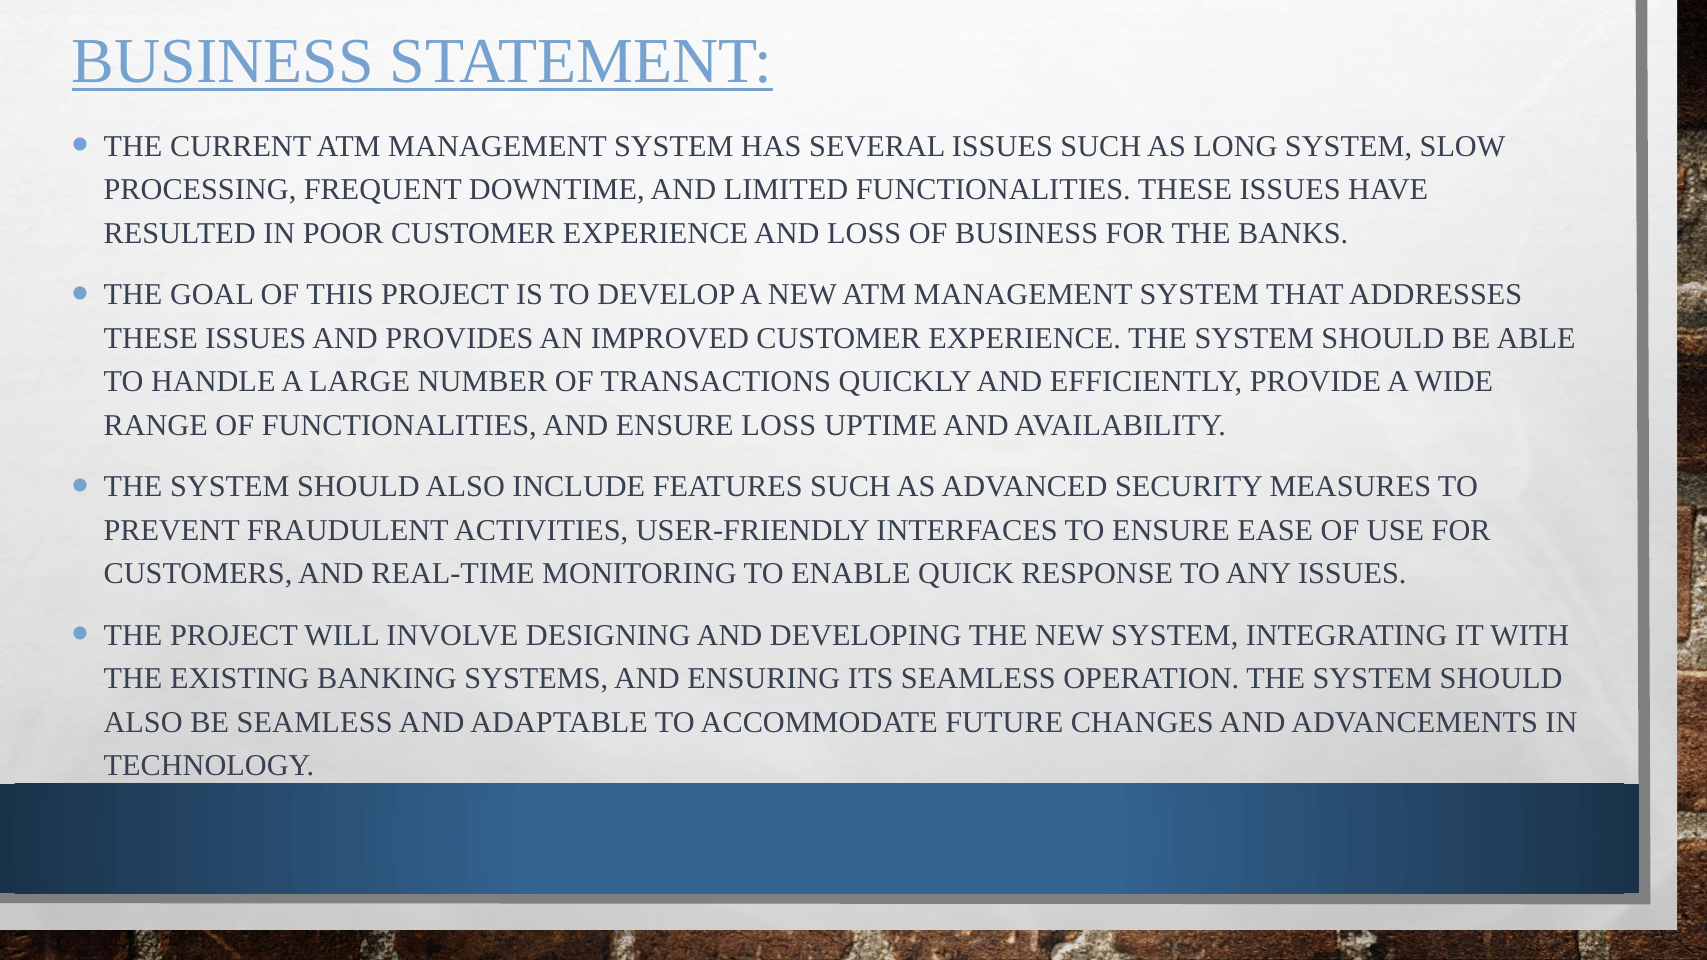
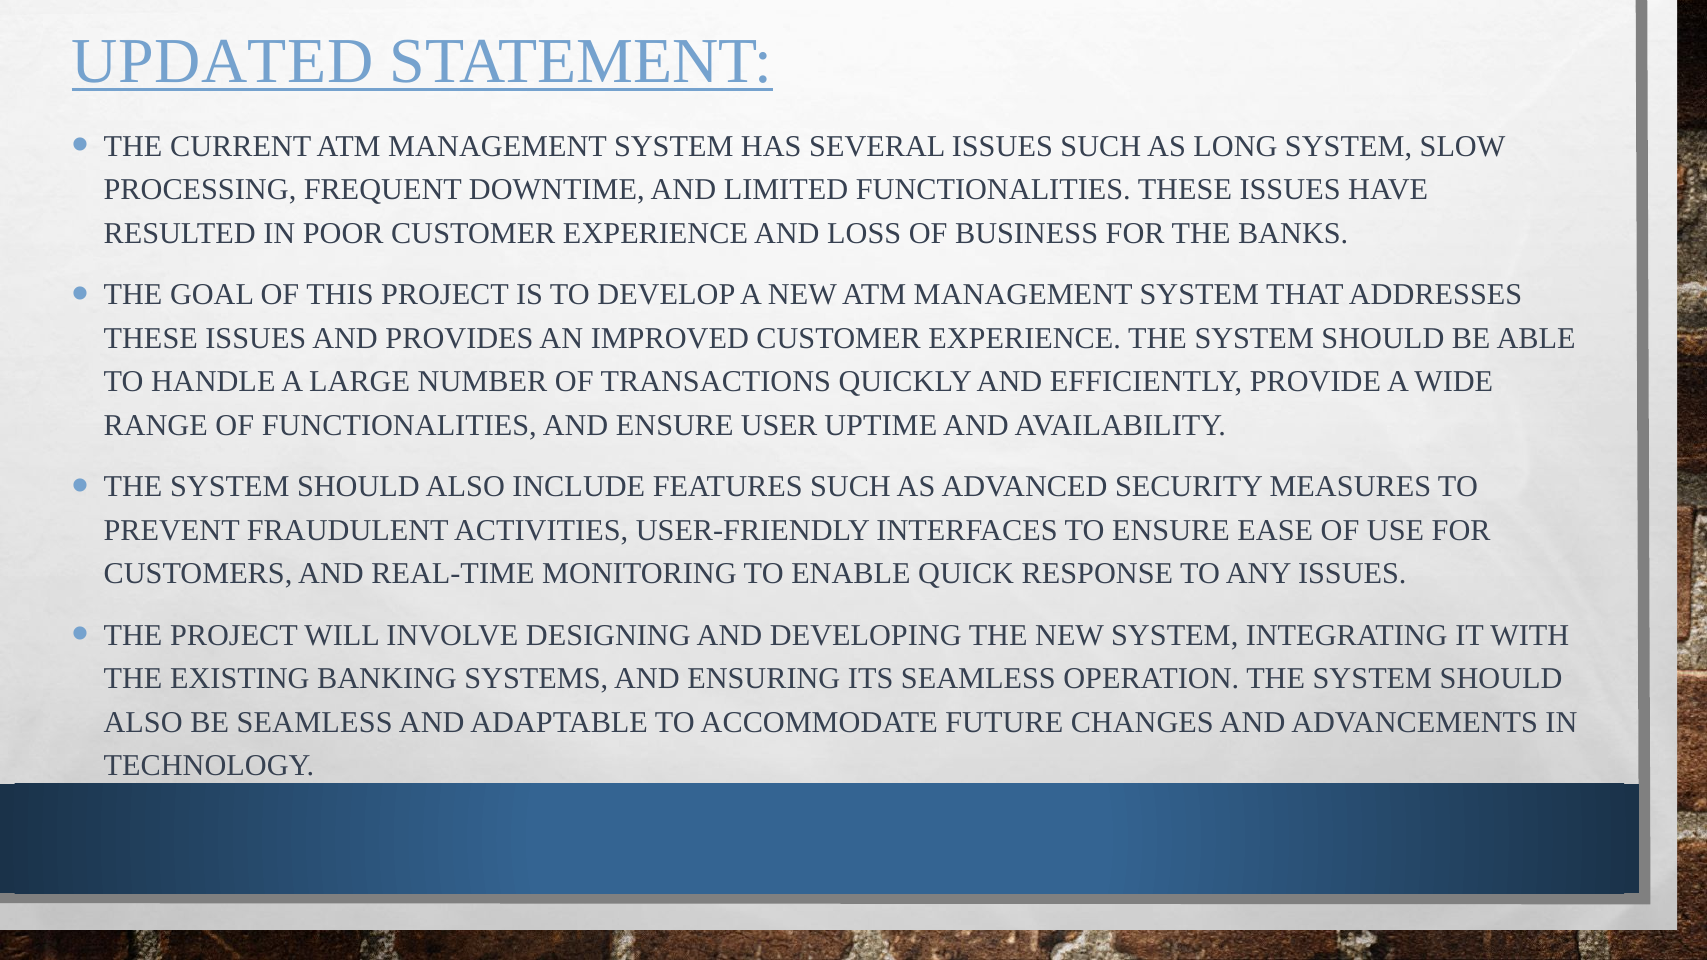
BUSINESS at (223, 61): BUSINESS -> UPDATED
ENSURE LOSS: LOSS -> USER
